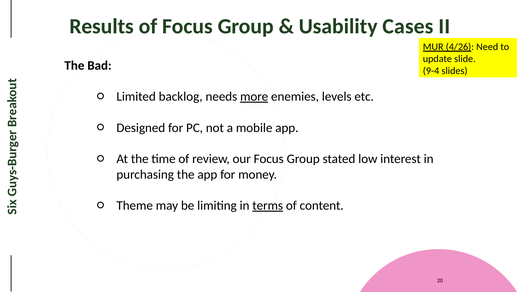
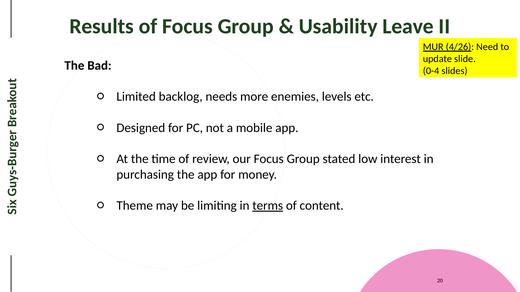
Cases: Cases -> Leave
9-4: 9-4 -> 0-4
more underline: present -> none
